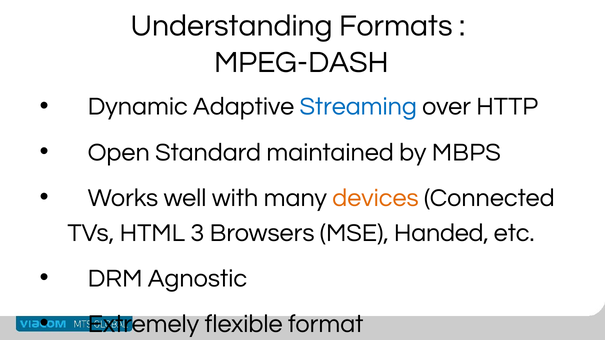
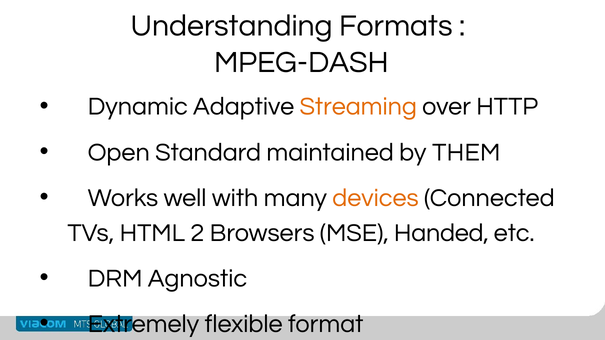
Streaming colour: blue -> orange
MBPS: MBPS -> THEM
3: 3 -> 2
